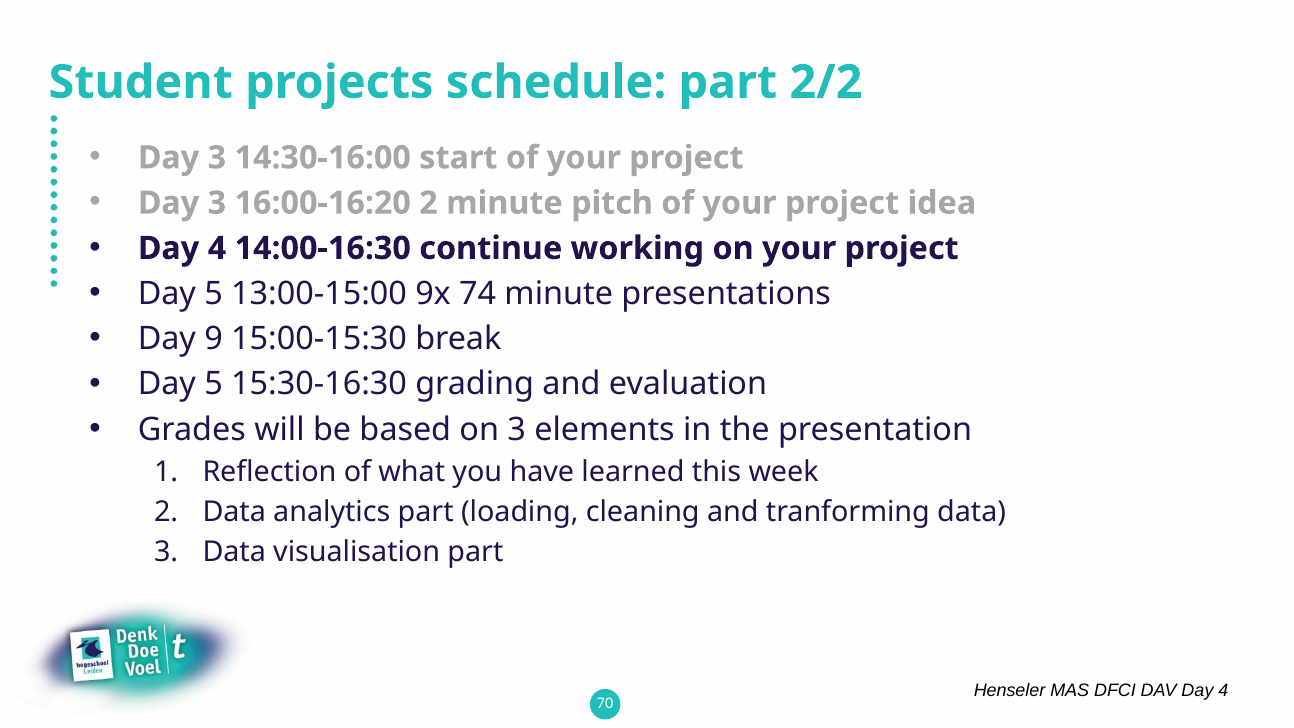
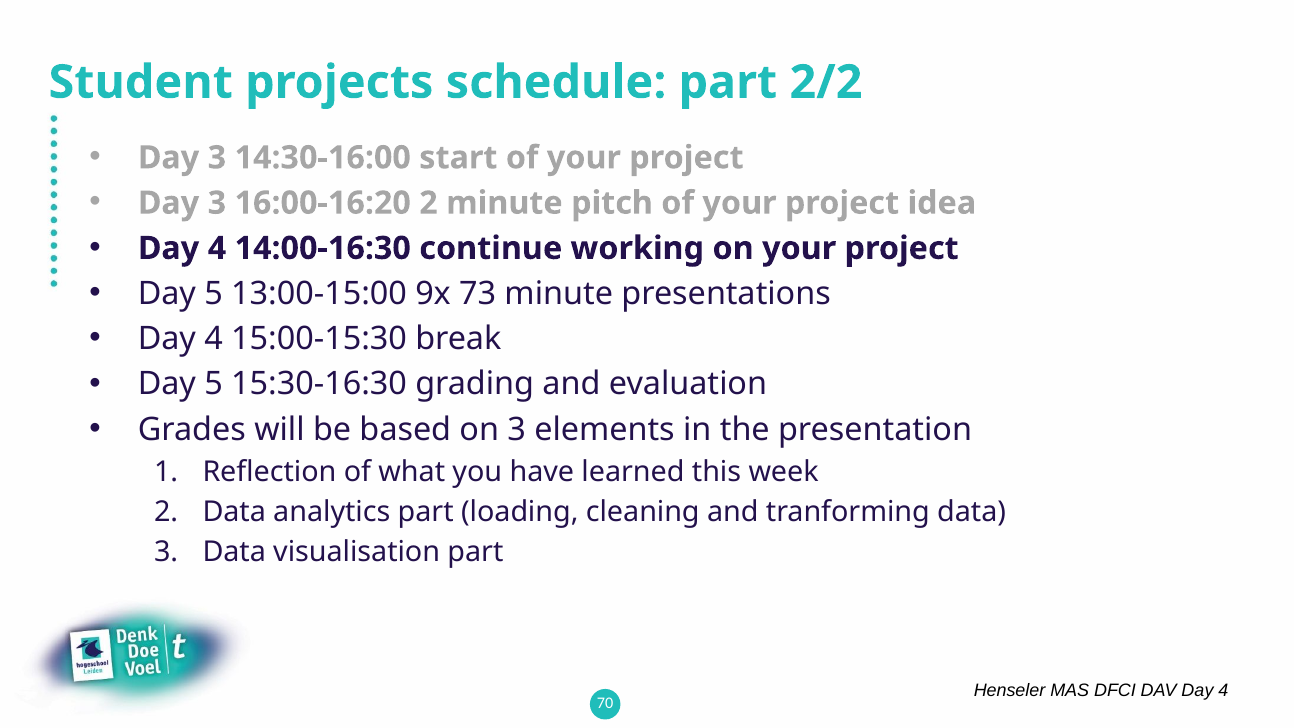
74: 74 -> 73
9 at (214, 339): 9 -> 4
